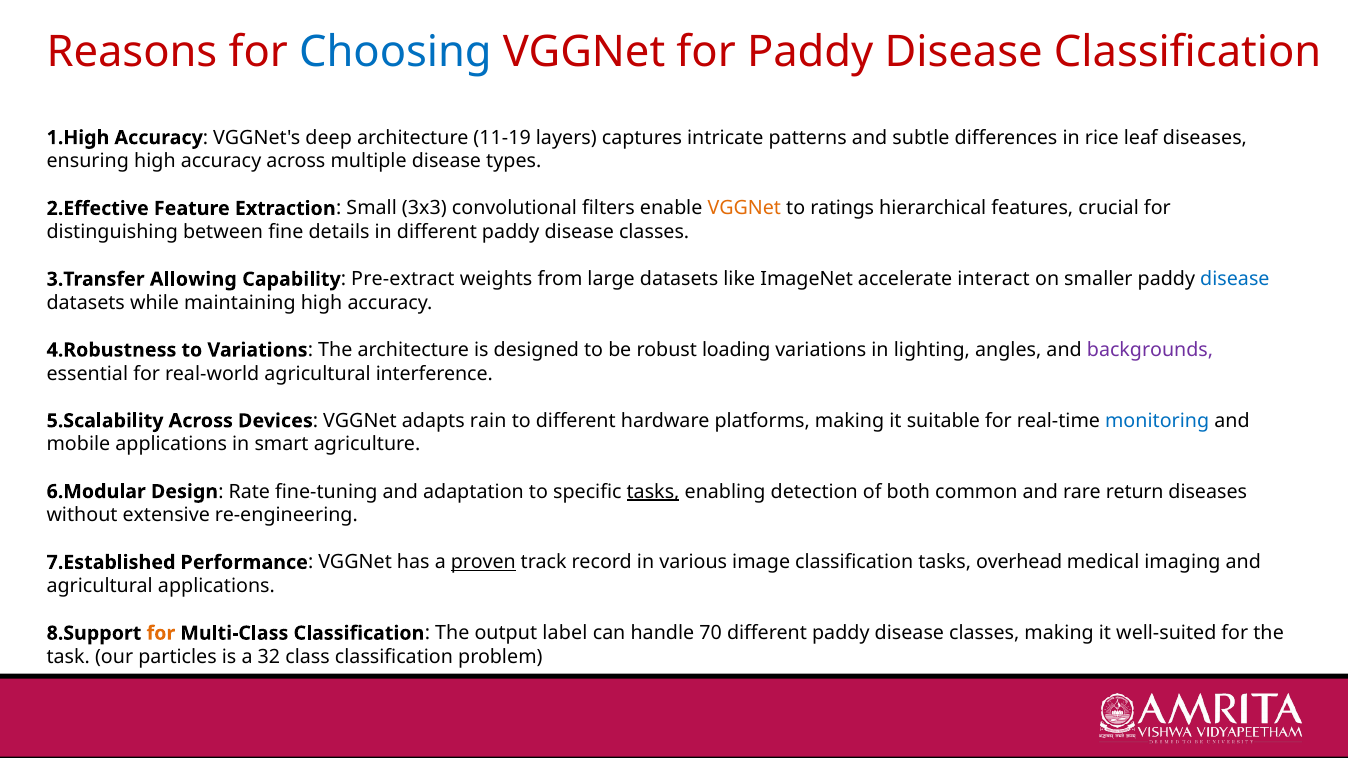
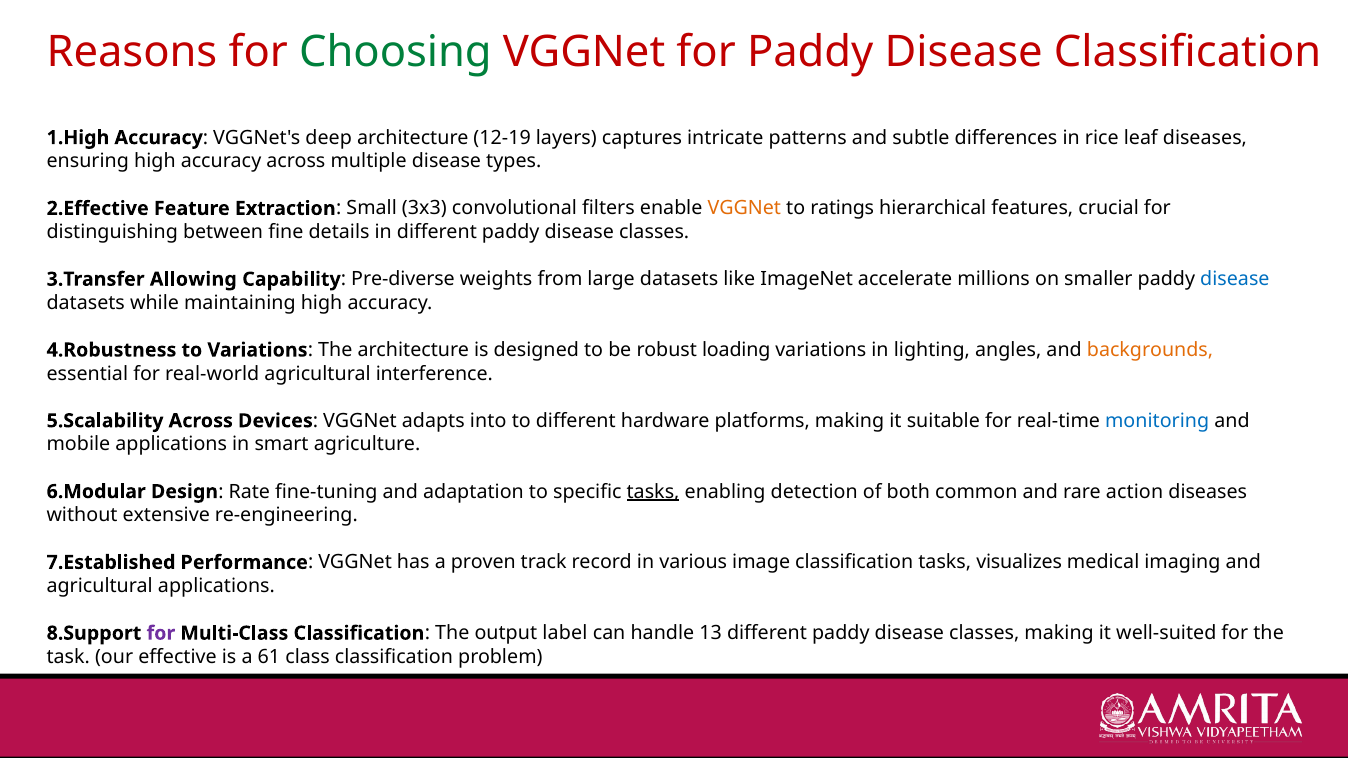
Choosing colour: blue -> green
11-19: 11-19 -> 12-19
Pre-extract: Pre-extract -> Pre-diverse
interact: interact -> millions
backgrounds colour: purple -> orange
rain: rain -> into
return: return -> action
proven underline: present -> none
overhead: overhead -> visualizes
for at (161, 633) colour: orange -> purple
70: 70 -> 13
particles: particles -> effective
32: 32 -> 61
